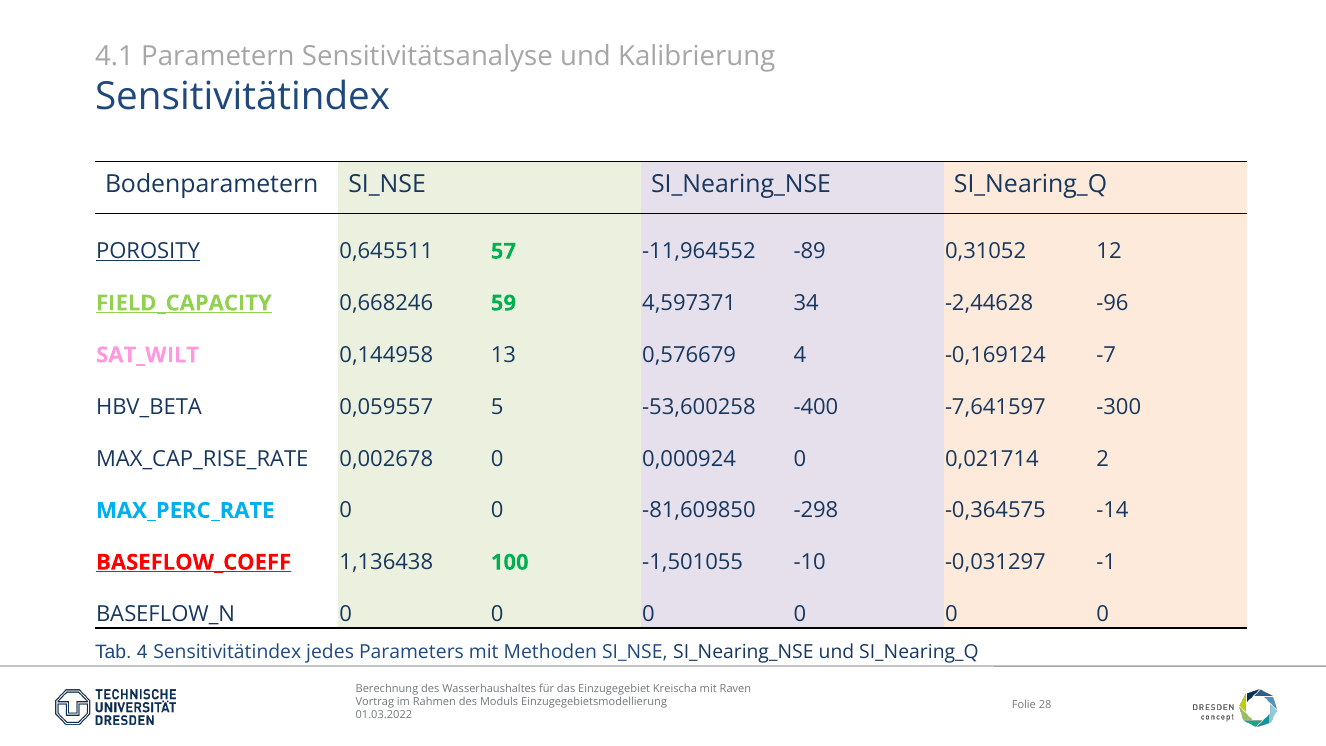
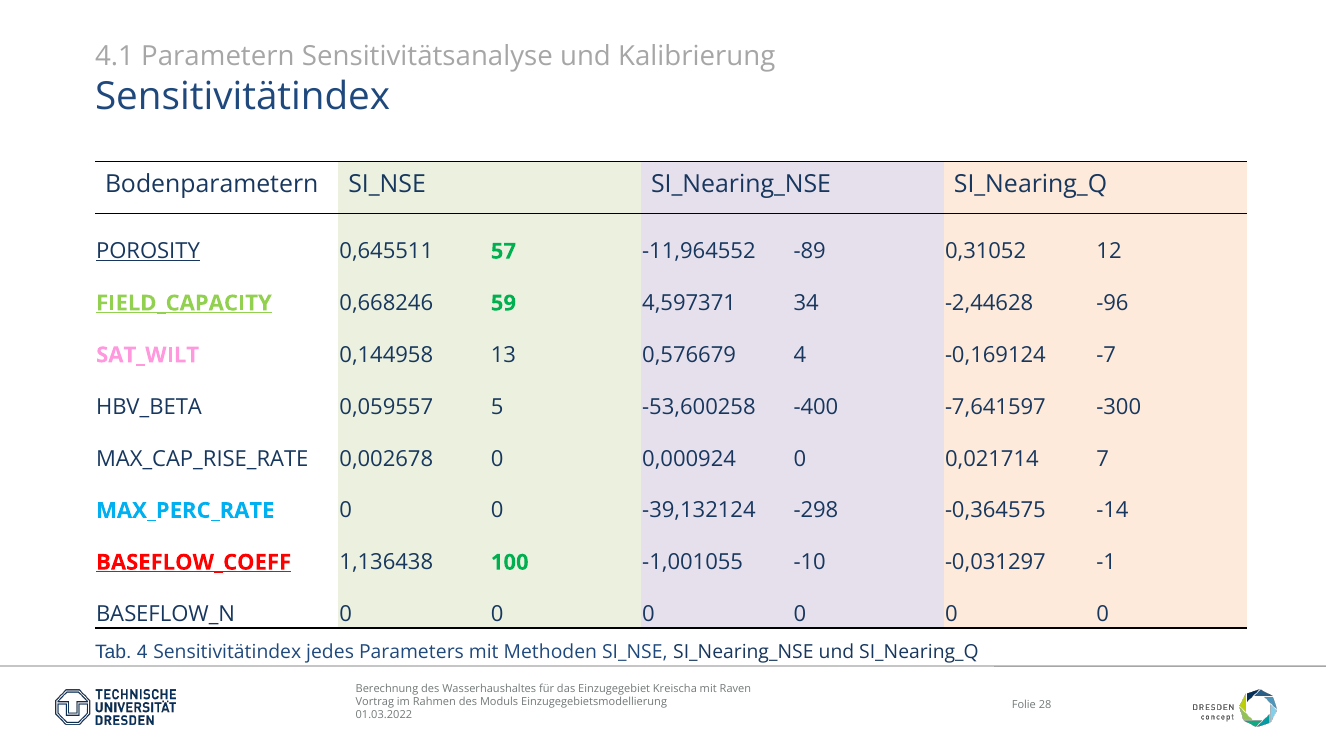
2: 2 -> 7
-81,609850: -81,609850 -> -39,132124
-1,501055: -1,501055 -> -1,001055
